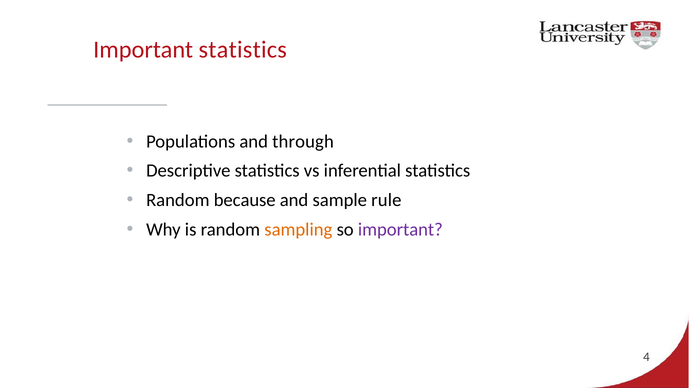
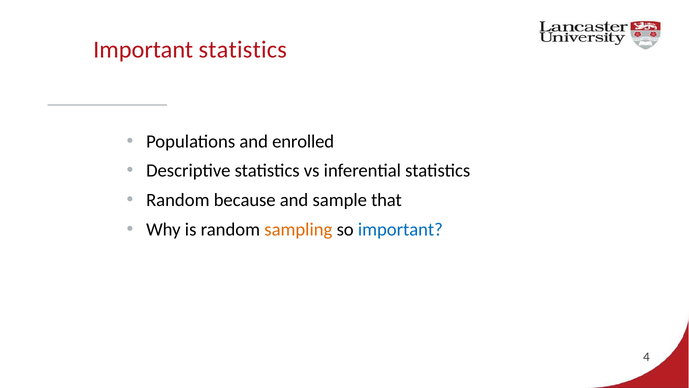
through: through -> enrolled
rule: rule -> that
important at (400, 229) colour: purple -> blue
